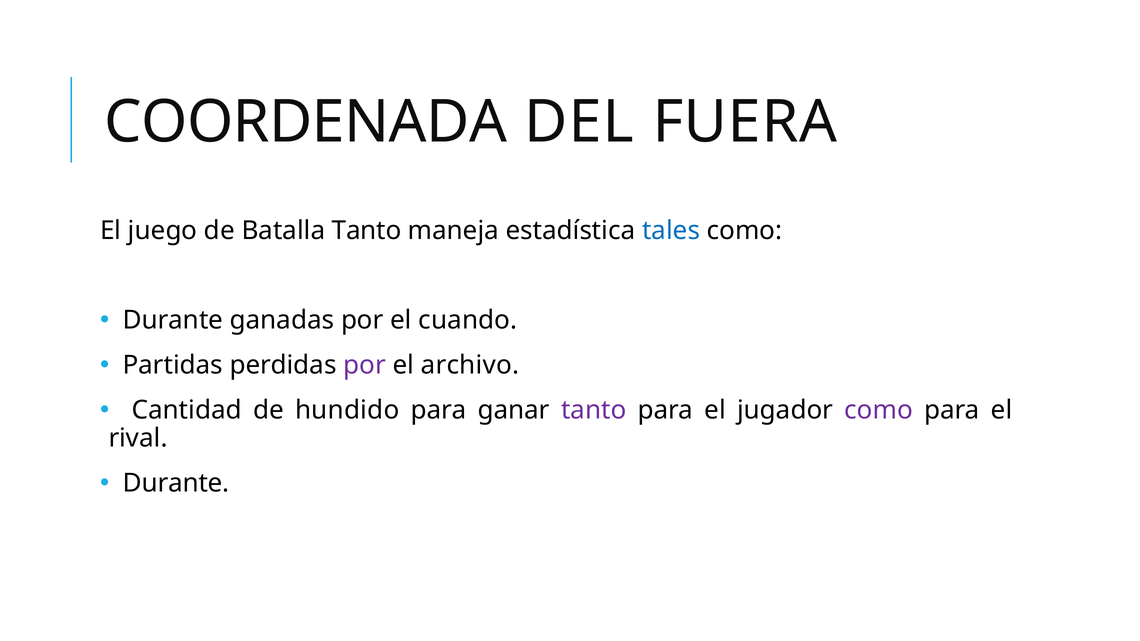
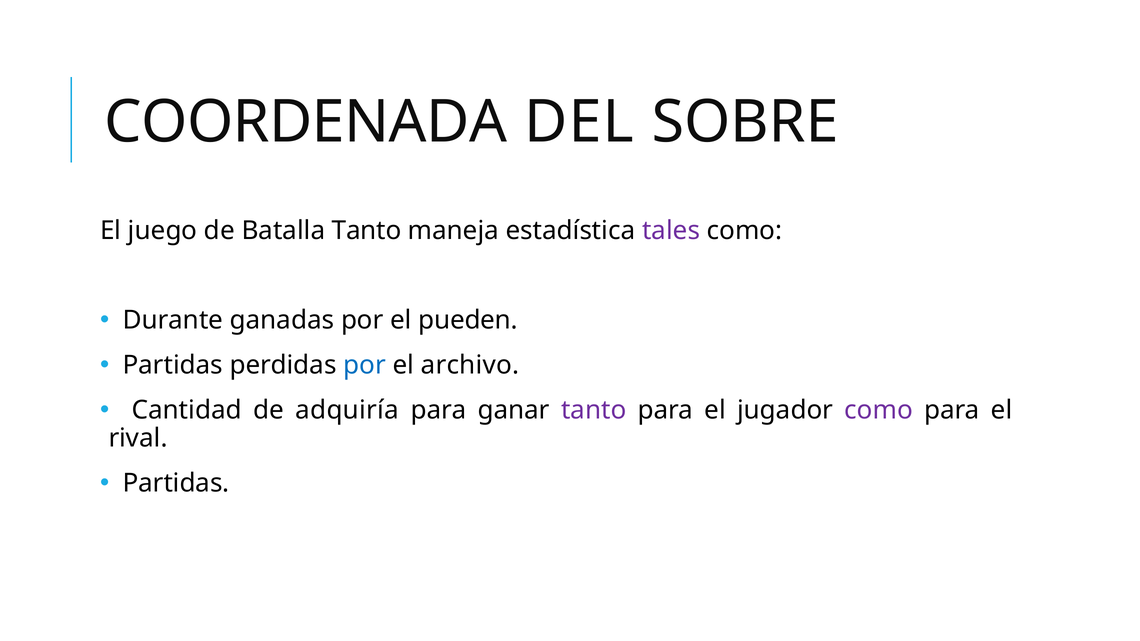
FUERA: FUERA -> SOBRE
tales colour: blue -> purple
cuando: cuando -> pueden
por at (365, 365) colour: purple -> blue
hundido: hundido -> adquiría
Durante at (176, 483): Durante -> Partidas
